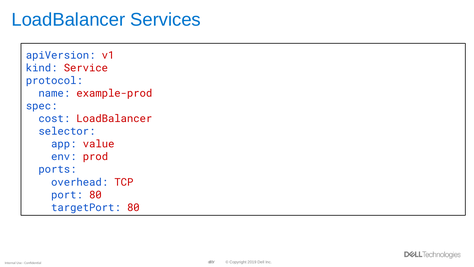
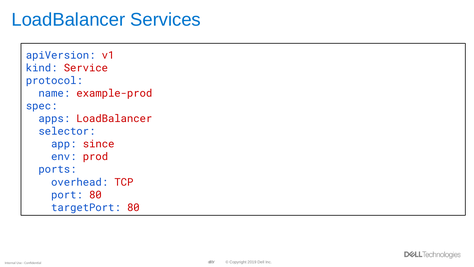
cost: cost -> apps
value: value -> since
